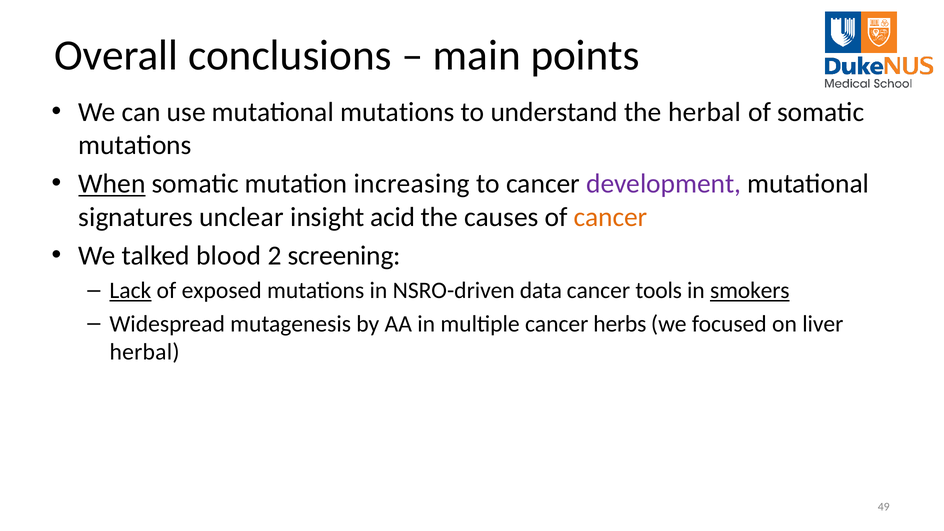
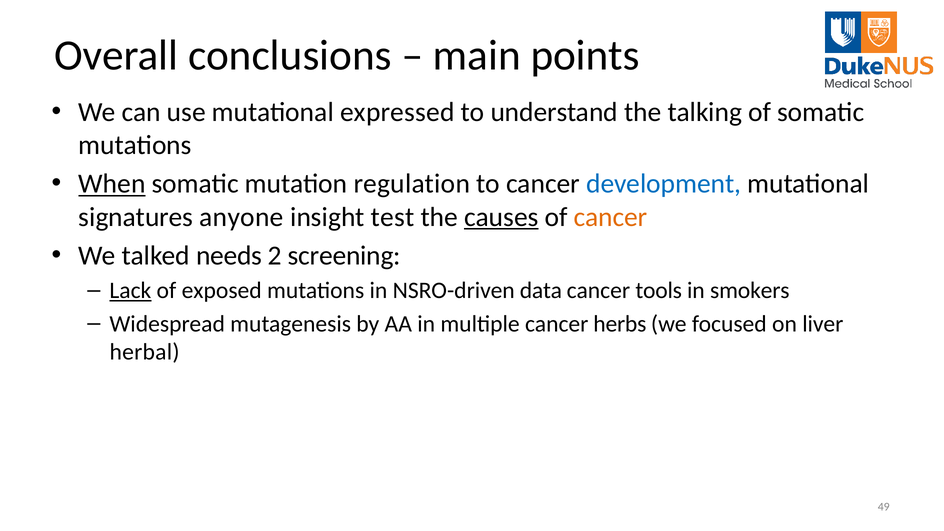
mutational mutations: mutations -> expressed
the herbal: herbal -> talking
increasing: increasing -> regulation
development colour: purple -> blue
unclear: unclear -> anyone
acid: acid -> test
causes underline: none -> present
blood: blood -> needs
smokers underline: present -> none
